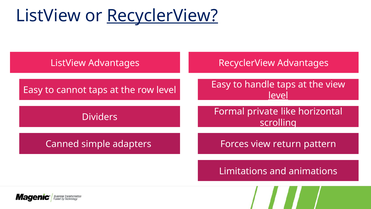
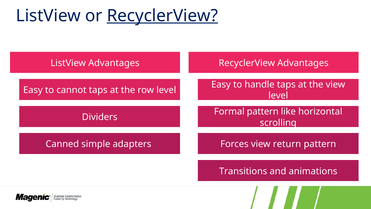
level at (278, 96) underline: present -> none
Formal private: private -> pattern
Limitations: Limitations -> Transitions
